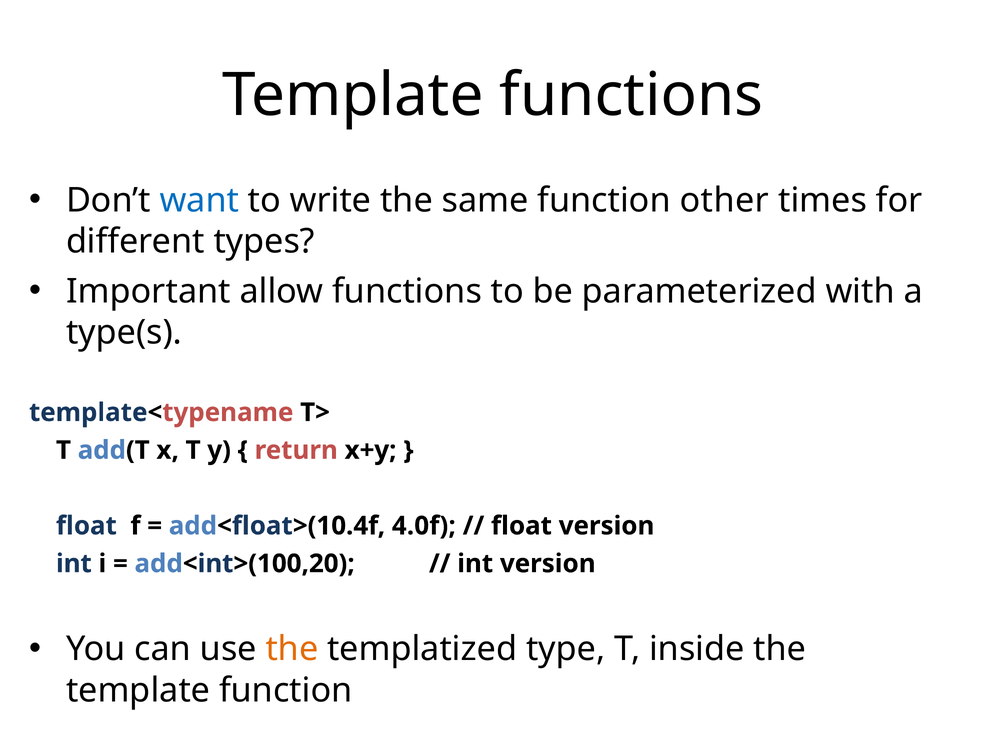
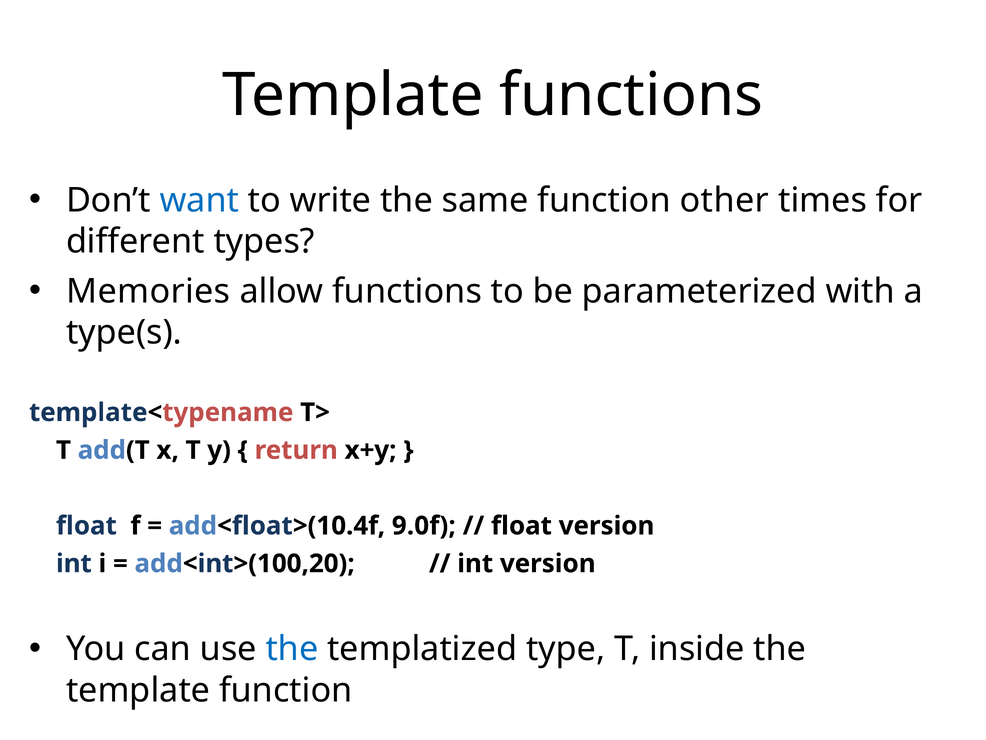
Important: Important -> Memories
4.0f: 4.0f -> 9.0f
the at (292, 649) colour: orange -> blue
